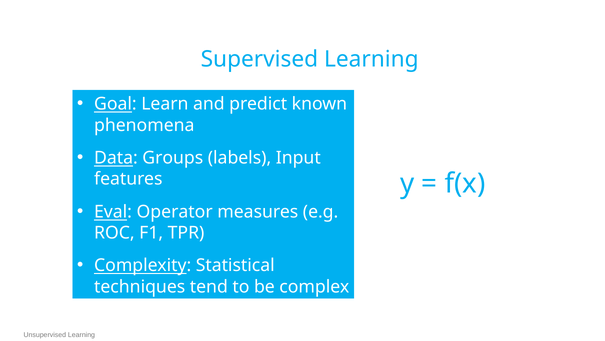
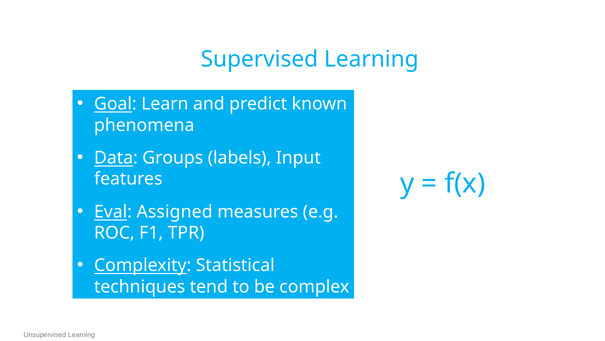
Operator: Operator -> Assigned
